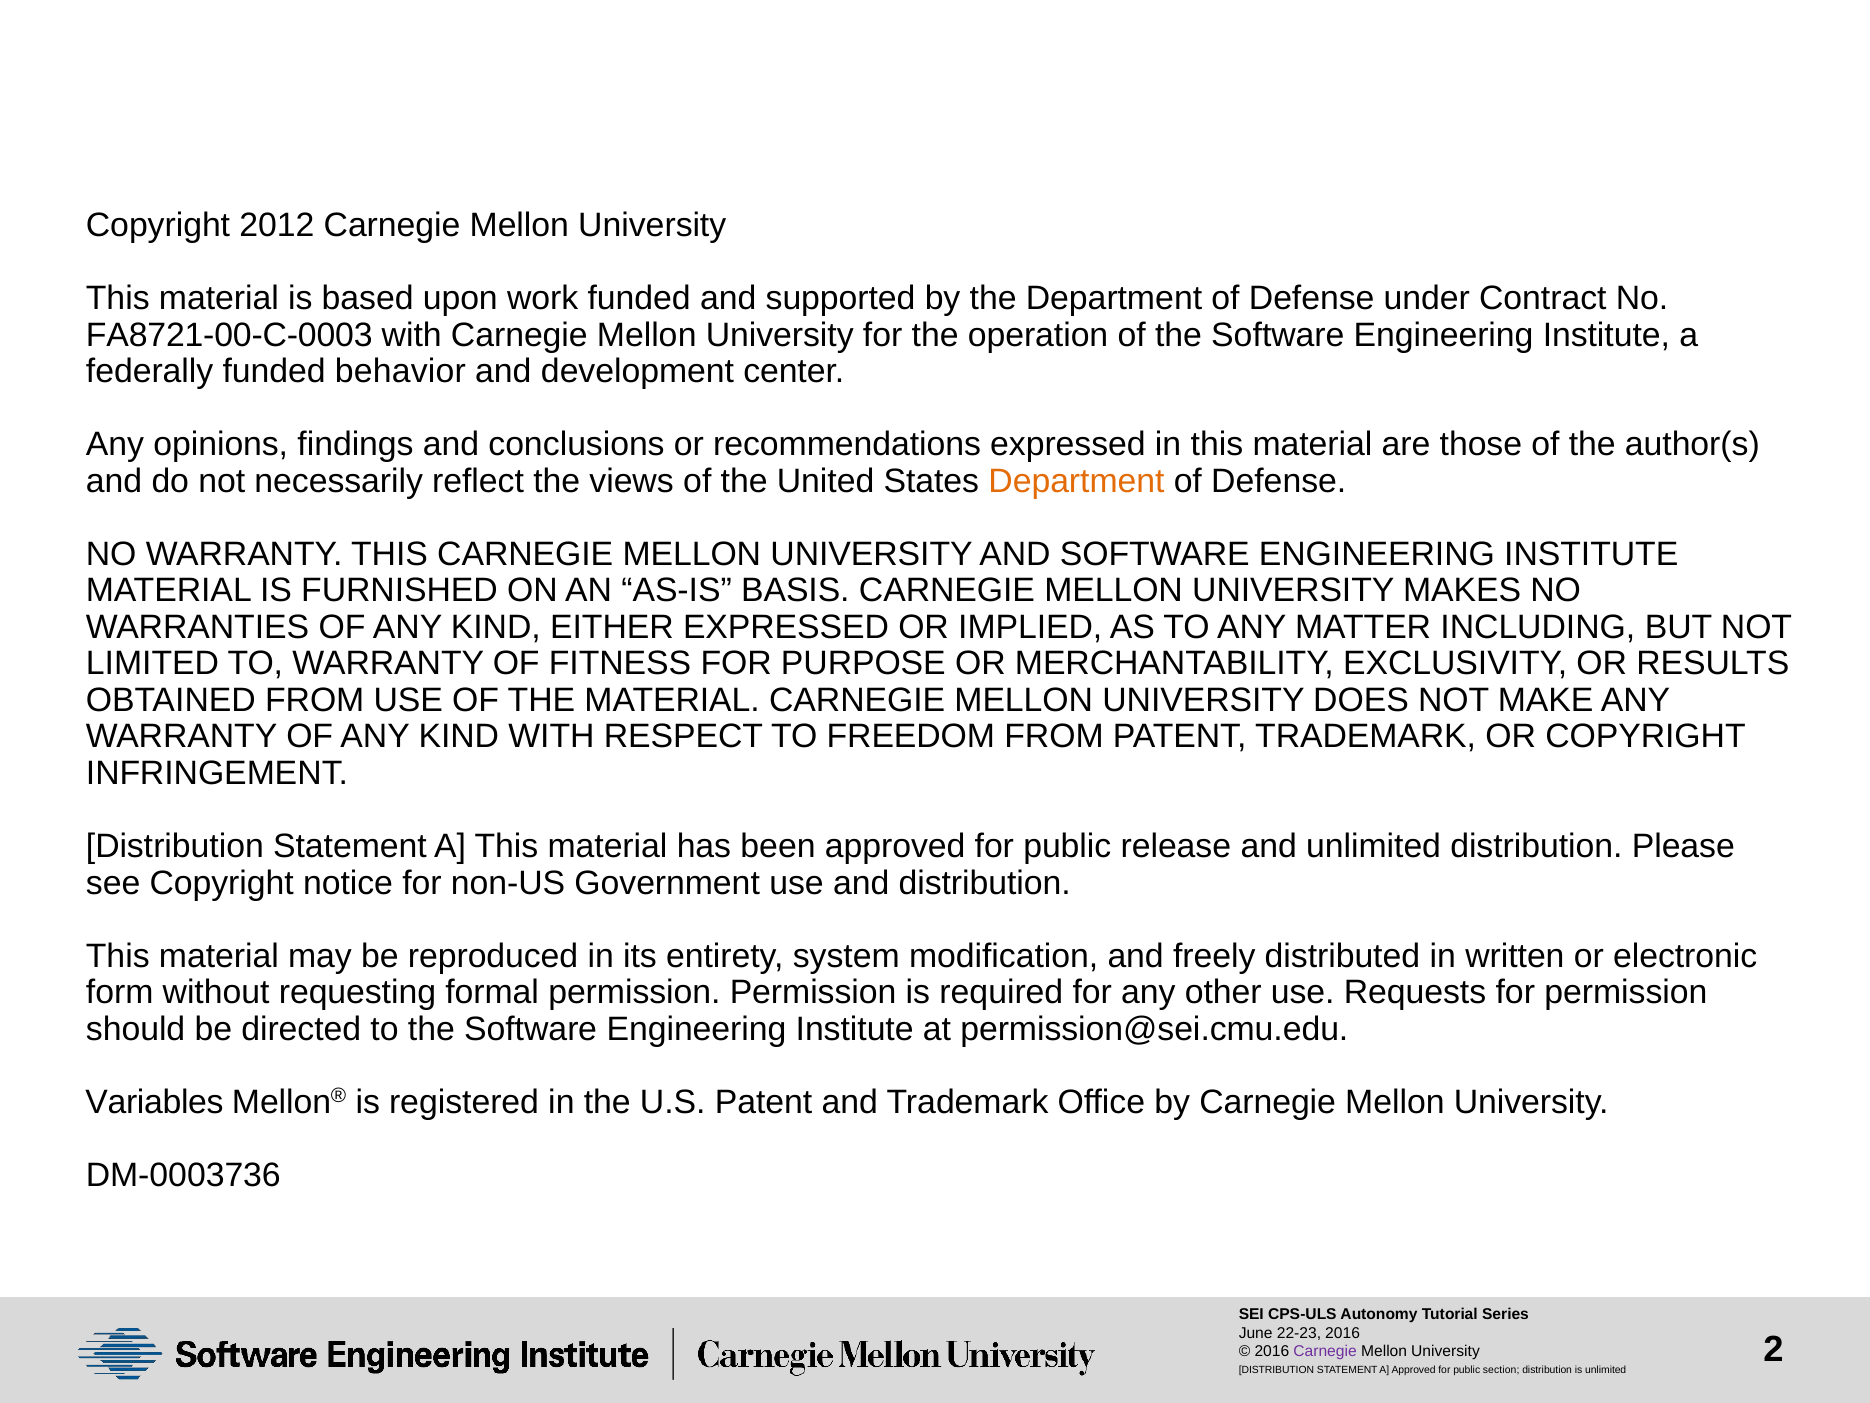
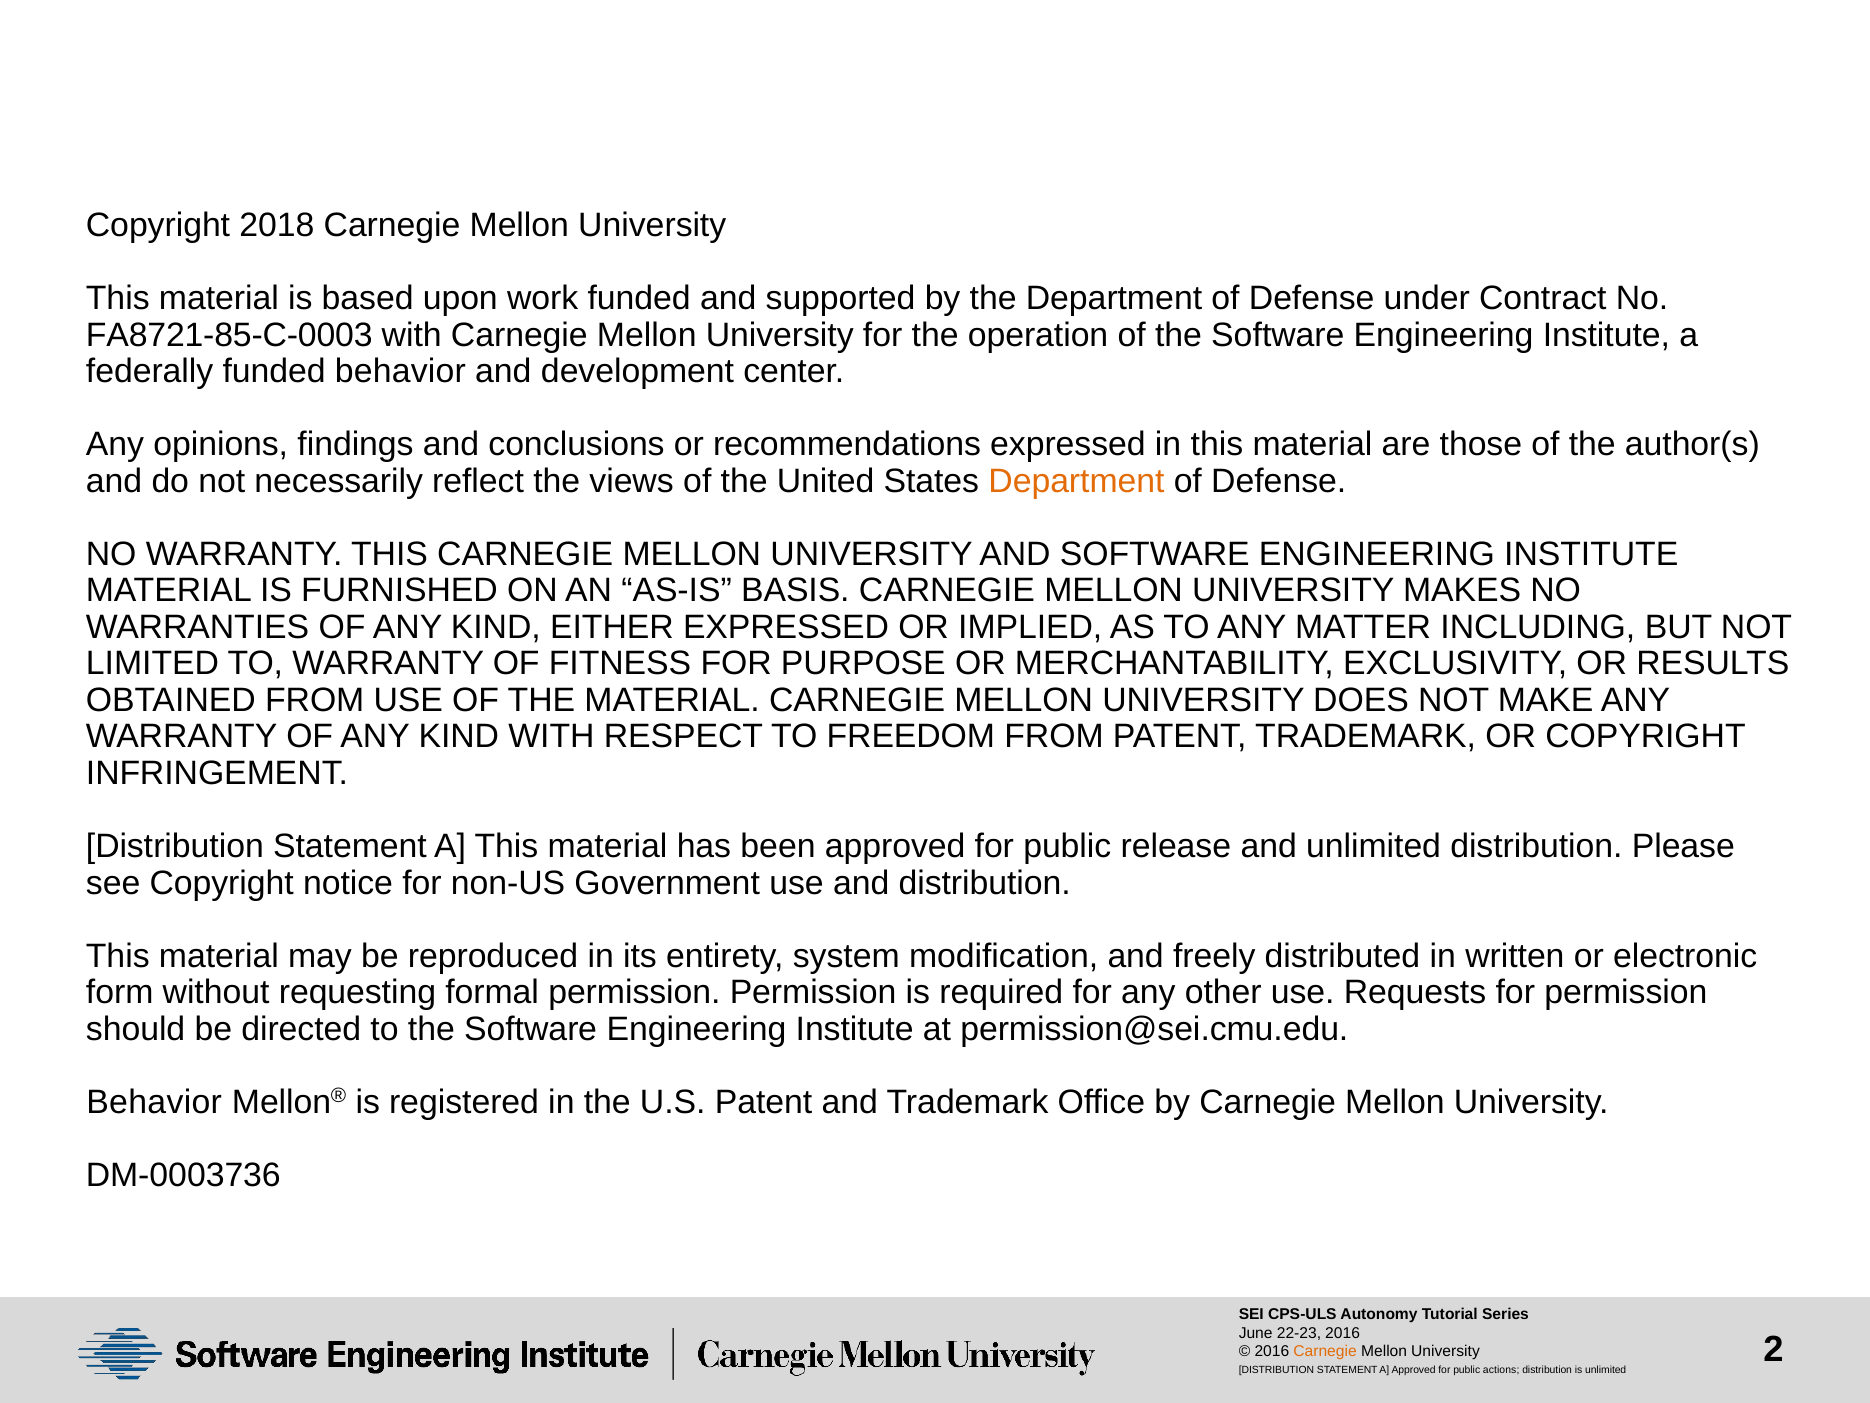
2012: 2012 -> 2018
FA8721-00-C-0003: FA8721-00-C-0003 -> FA8721-85-C-0003
Variables at (154, 1102): Variables -> Behavior
Carnegie at (1325, 1351) colour: purple -> orange
section: section -> actions
